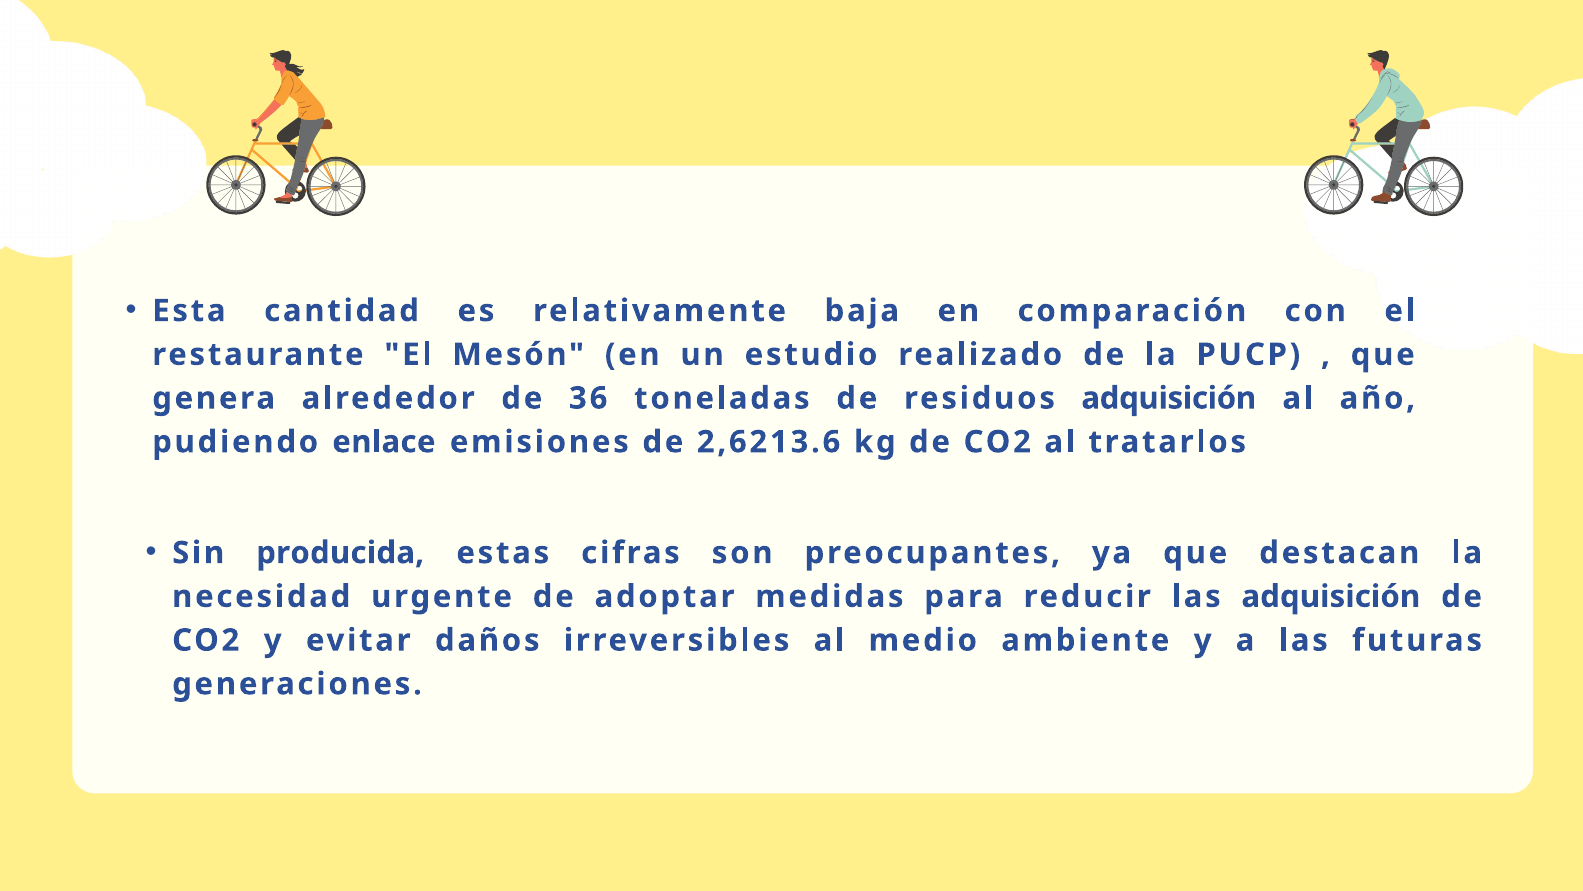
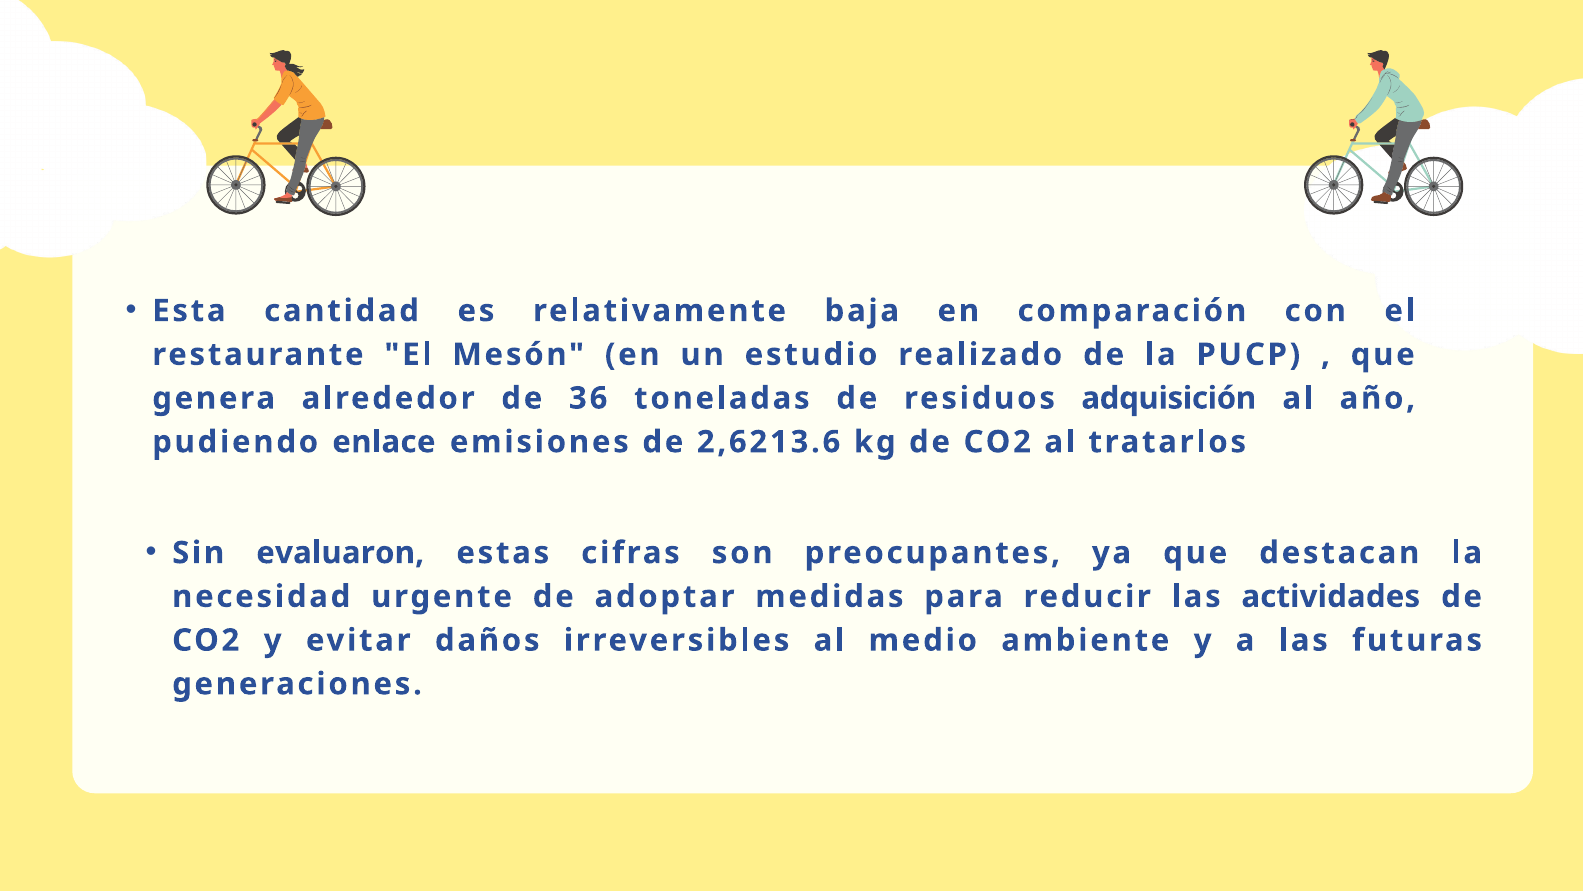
producida: producida -> evaluaron
las adquisición: adquisición -> actividades
